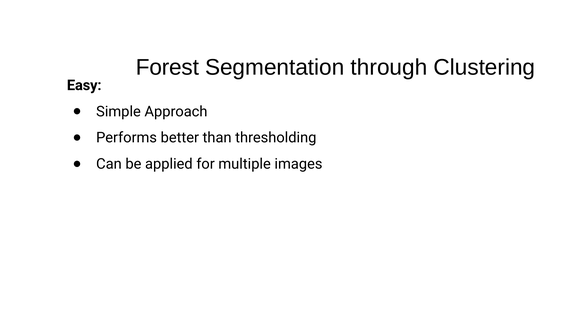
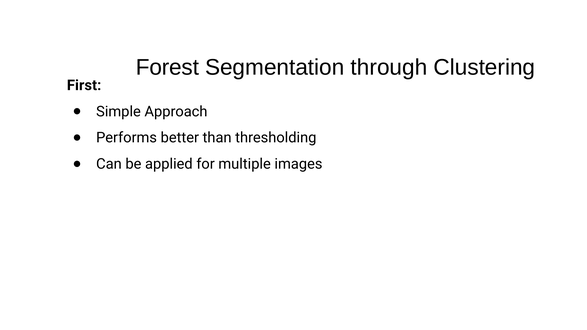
Easy: Easy -> First
